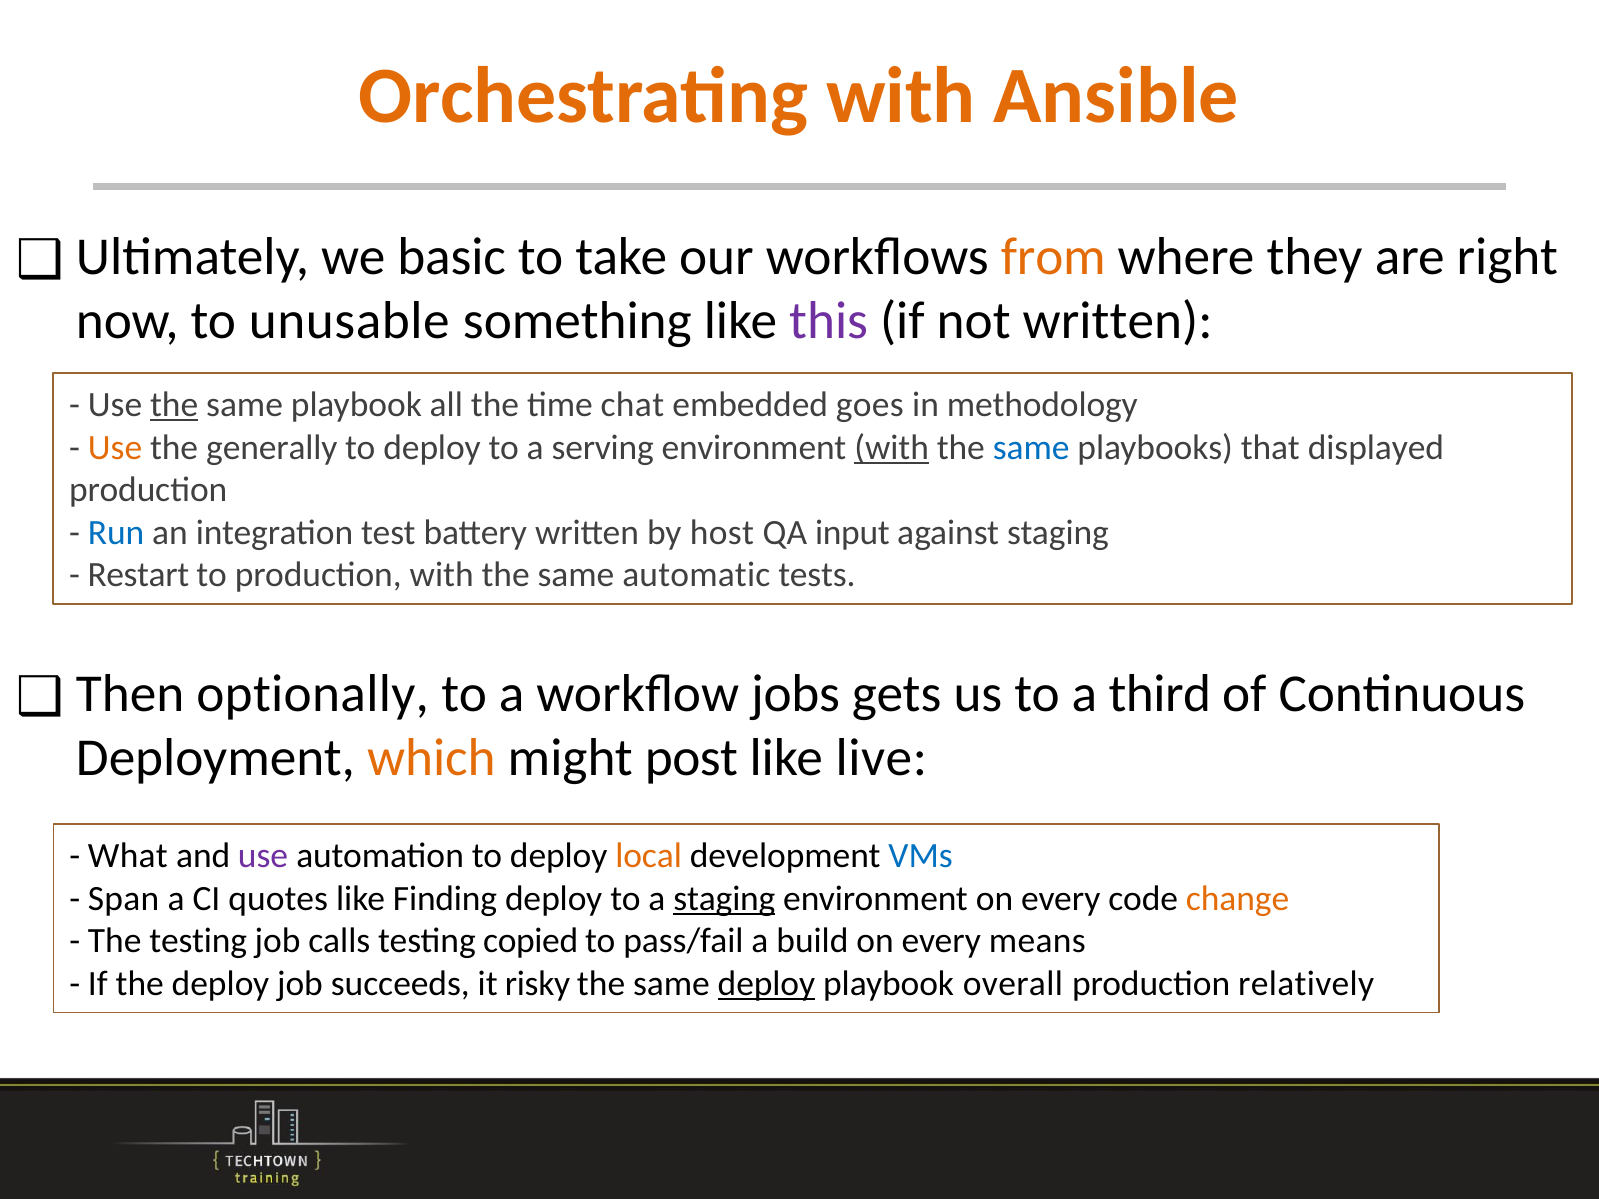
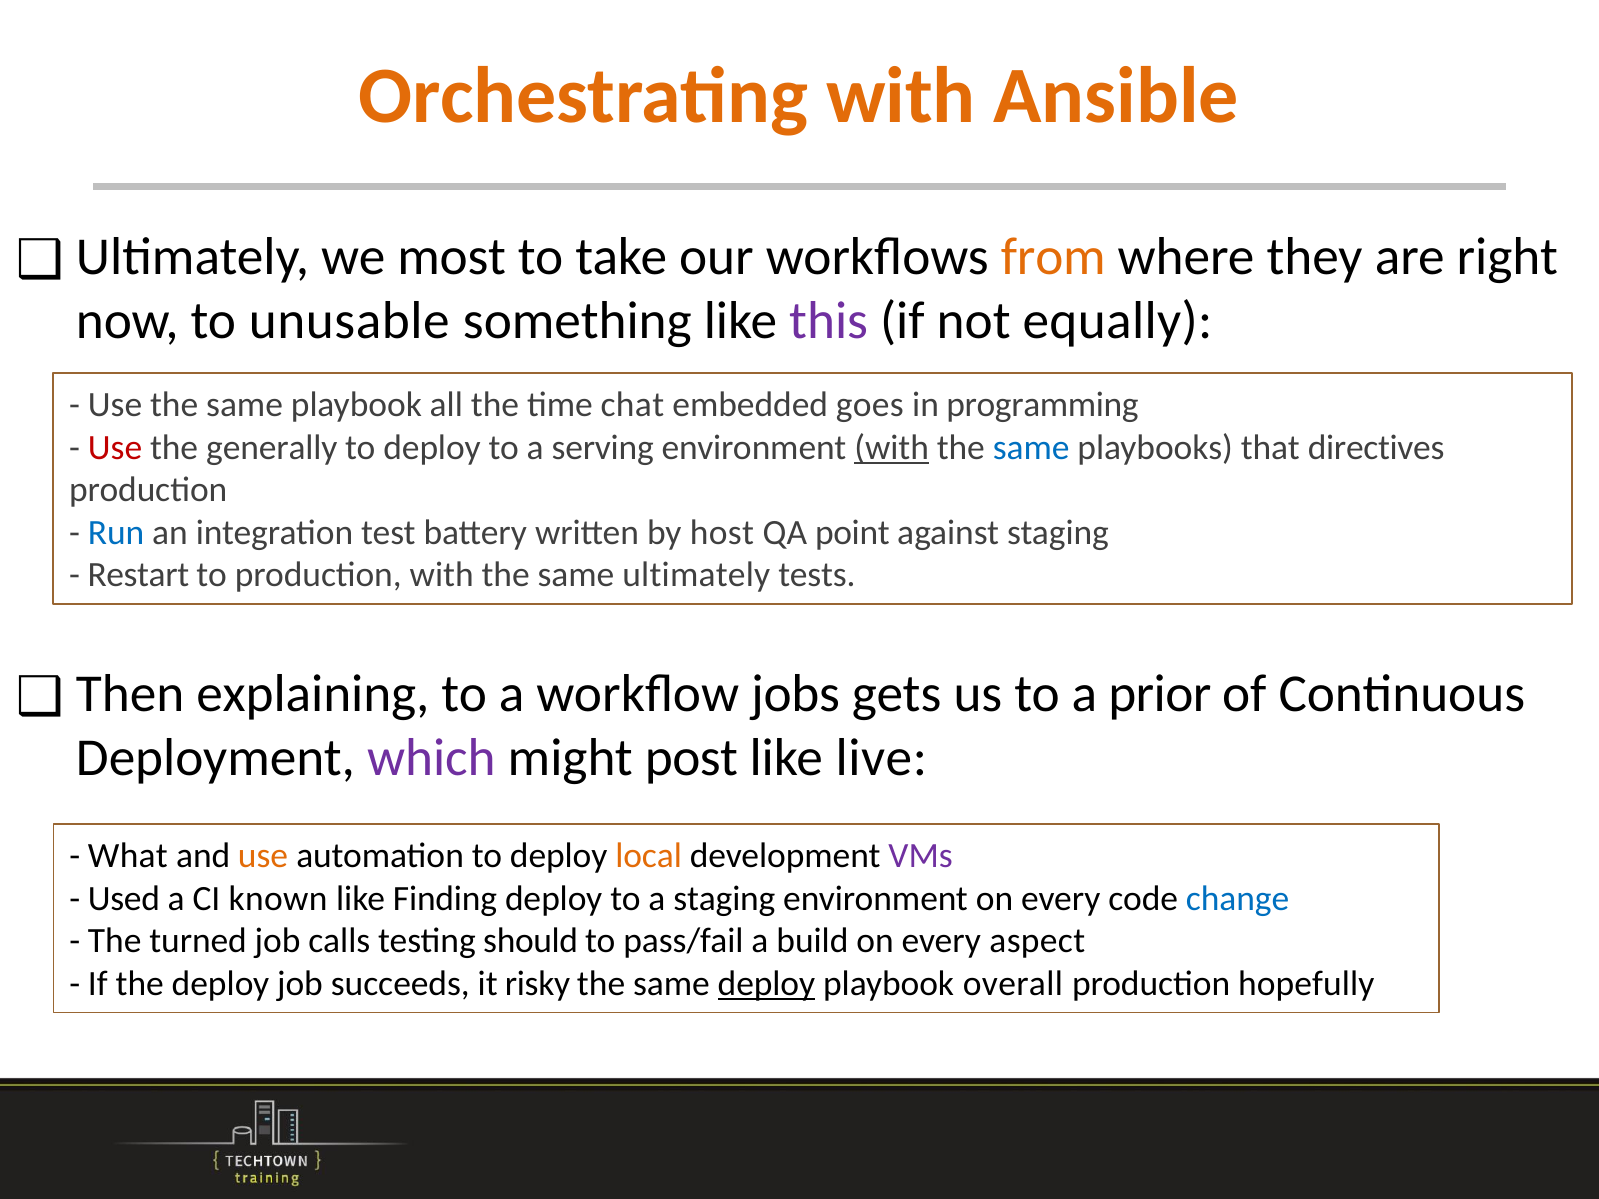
basic: basic -> most
not written: written -> equally
the at (174, 405) underline: present -> none
methodology: methodology -> programming
Use at (115, 447) colour: orange -> red
displayed: displayed -> directives
input: input -> point
automatic: automatic -> ultimately
optionally: optionally -> explaining
third: third -> prior
which colour: orange -> purple
use at (263, 856) colour: purple -> orange
VMs colour: blue -> purple
Span: Span -> Used
quotes: quotes -> known
staging at (724, 899) underline: present -> none
change colour: orange -> blue
The testing: testing -> turned
copied: copied -> should
means: means -> aspect
relatively: relatively -> hopefully
